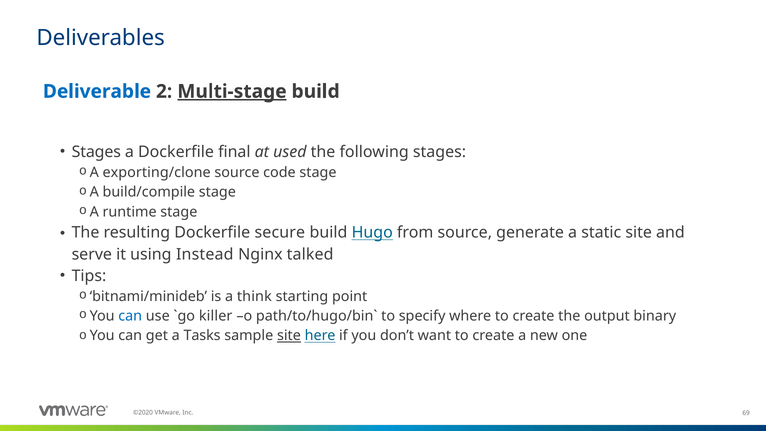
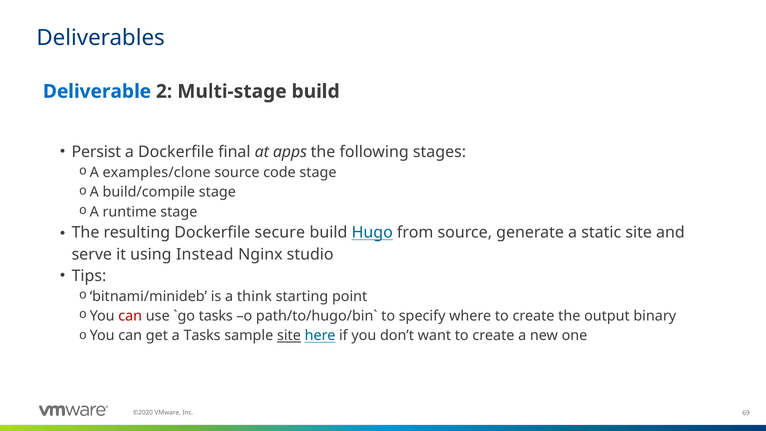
Multi-stage underline: present -> none
Stages at (96, 152): Stages -> Persist
used: used -> apps
exporting/clone: exporting/clone -> examples/clone
talked: talked -> studio
can at (130, 316) colour: blue -> red
killer at (216, 316): killer -> tasks
